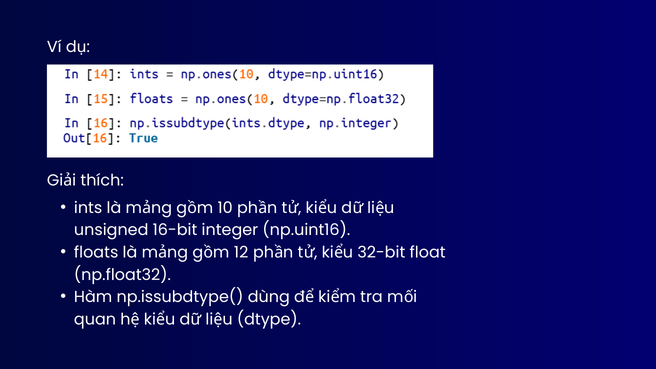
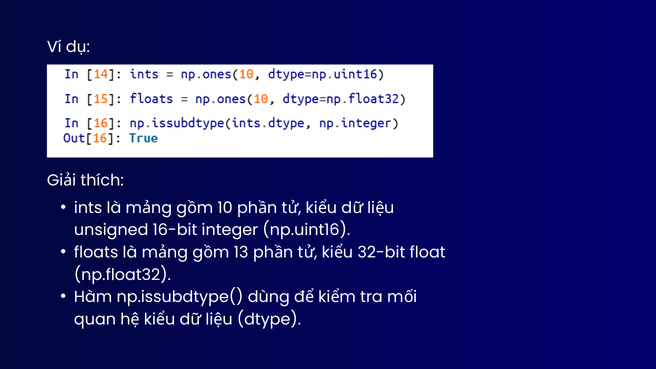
12: 12 -> 13
